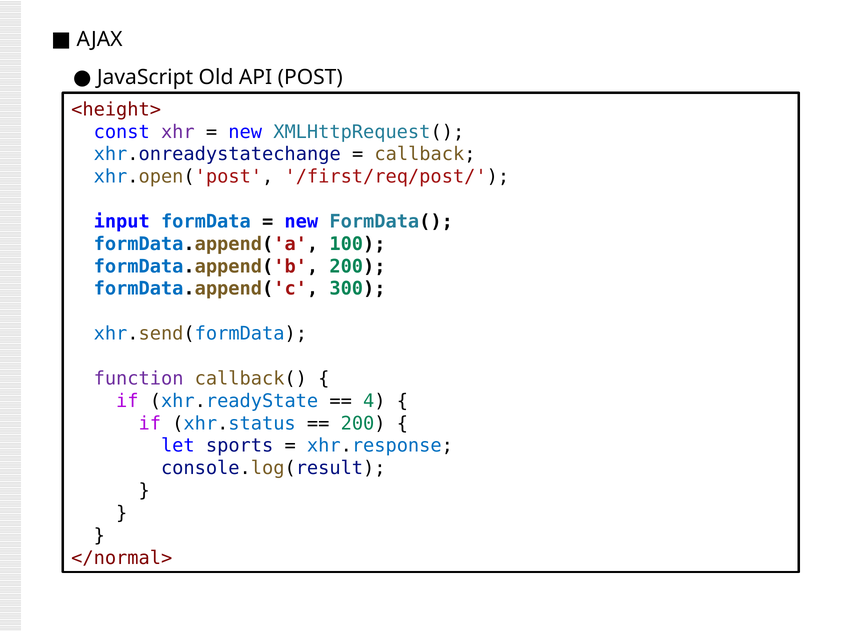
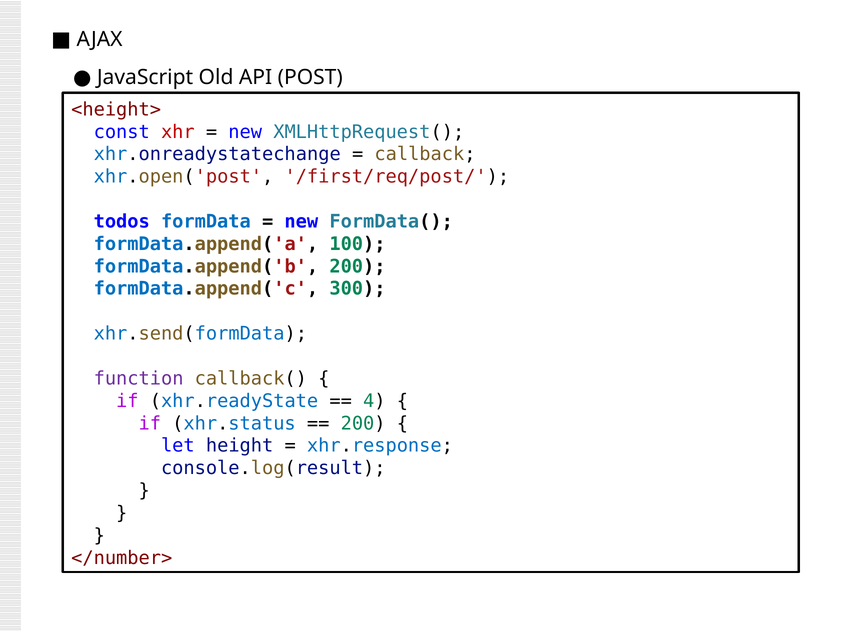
xhr colour: purple -> red
input: input -> todos
sports: sports -> height
</normal>: </normal> -> </number>
